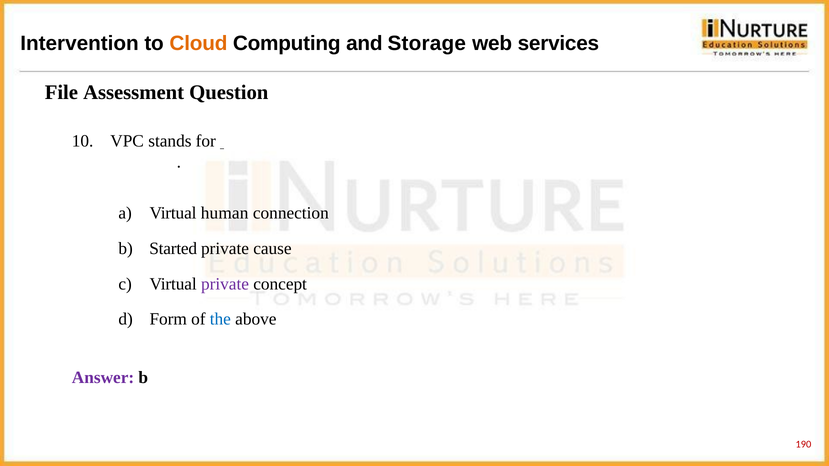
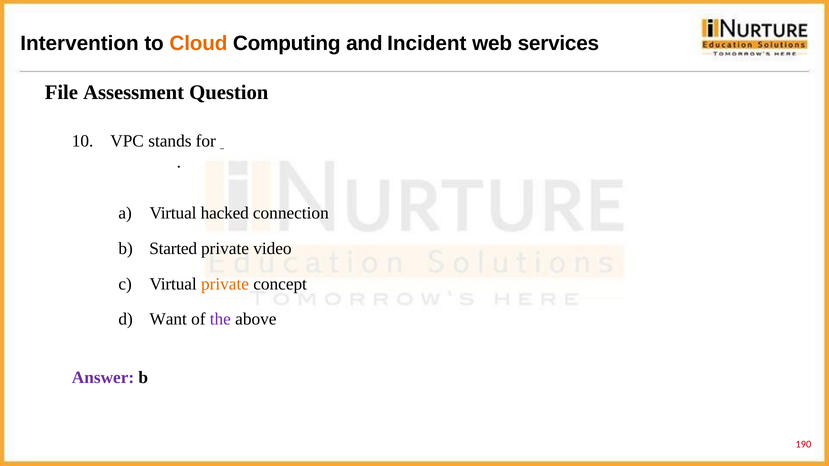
Storage: Storage -> Incident
human: human -> hacked
cause: cause -> video
private at (225, 284) colour: purple -> orange
Form: Form -> Want
the colour: blue -> purple
